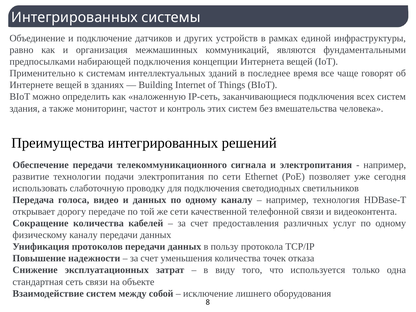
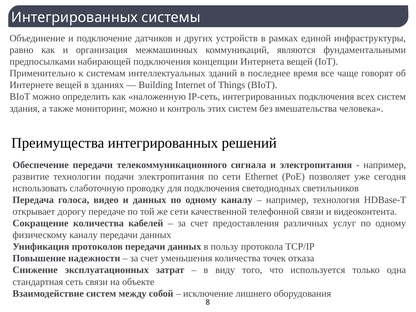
IP-сеть заканчивающиеся: заканчивающиеся -> интегрированных
мониторинг частот: частот -> можно
